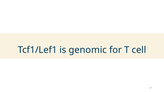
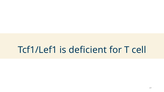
genomic: genomic -> deficient
